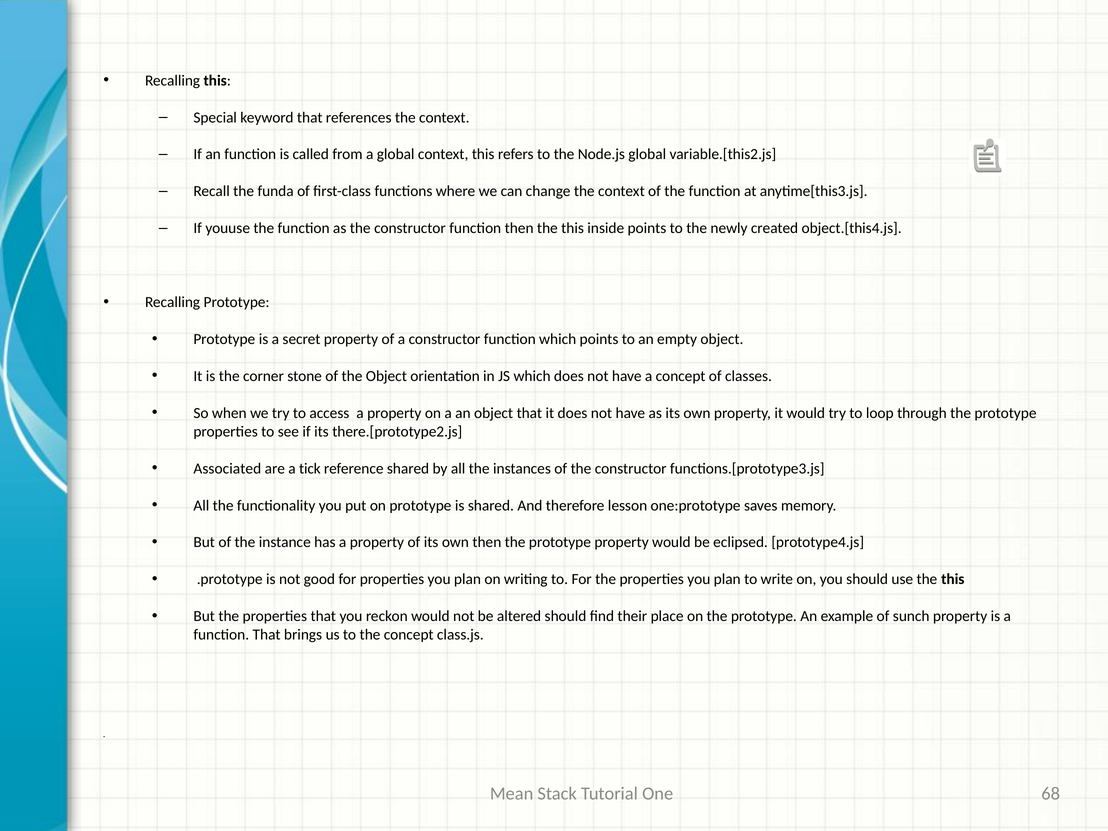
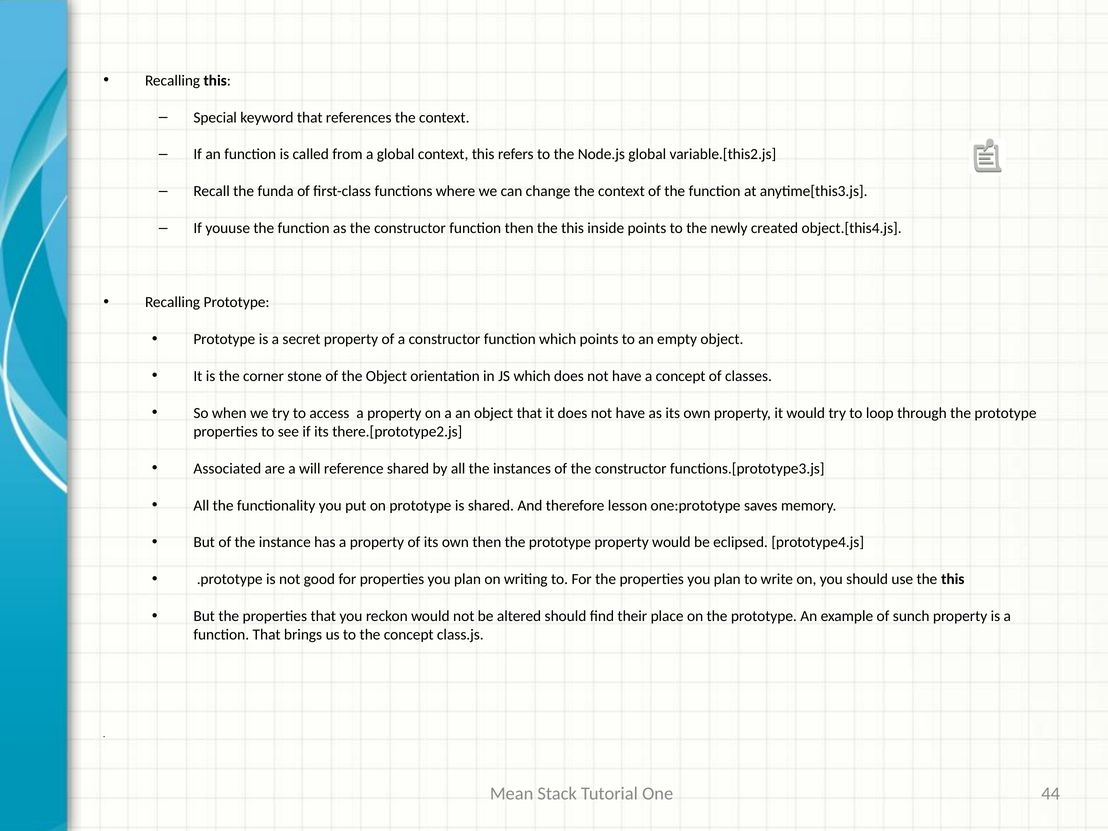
tick: tick -> will
68: 68 -> 44
